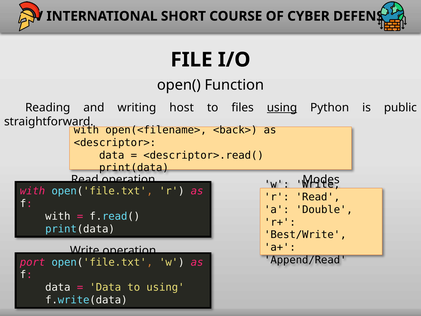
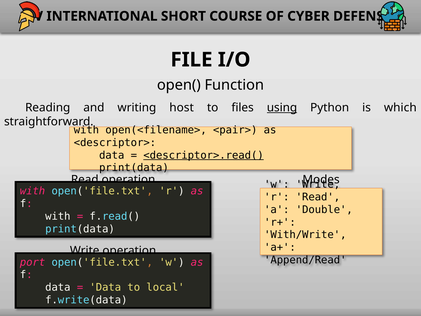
public: public -> which
<back>: <back> -> <pair>
<descriptor>.read( underline: none -> present
Best/Write: Best/Write -> With/Write
to using: using -> local
